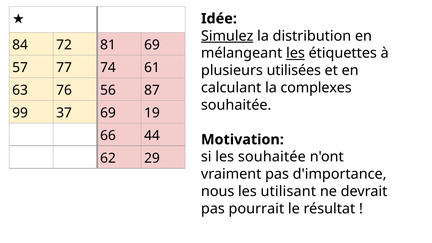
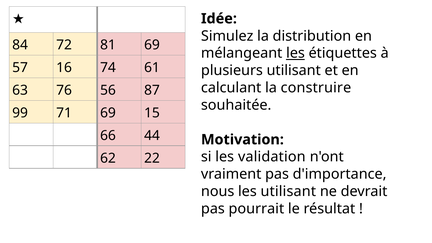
Simulez underline: present -> none
77: 77 -> 16
plusieurs utilisées: utilisées -> utilisant
complexes: complexes -> construire
37: 37 -> 71
19: 19 -> 15
les souhaitée: souhaitée -> validation
29: 29 -> 22
